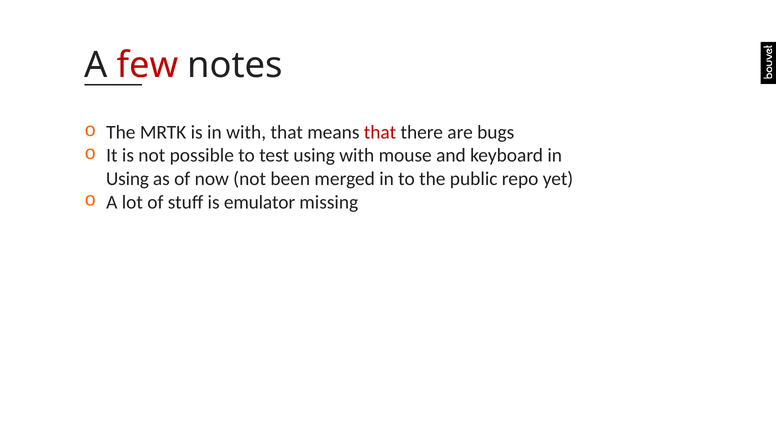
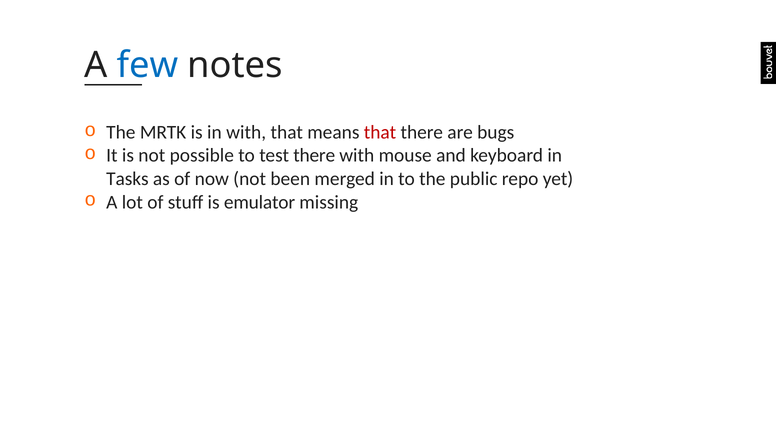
few colour: red -> blue
test using: using -> there
Using at (127, 179): Using -> Tasks
